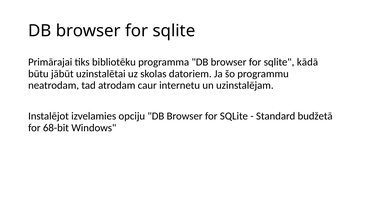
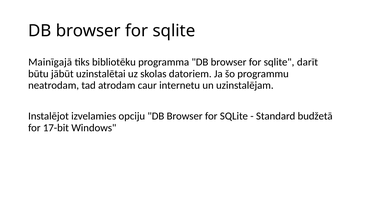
Primārajai: Primārajai -> Mainīgajā
kādā: kādā -> darīt
68-bit: 68-bit -> 17-bit
